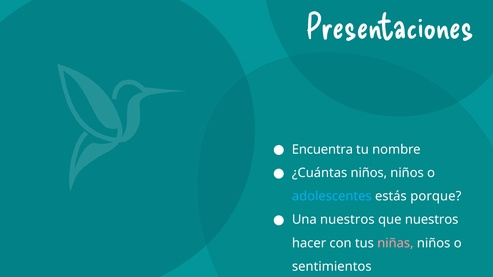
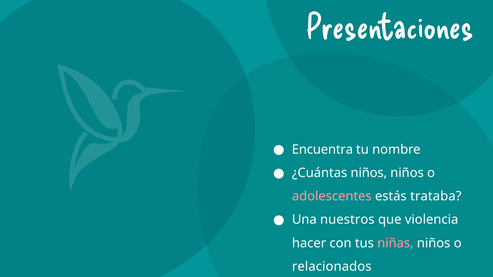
adolescentes colour: light blue -> pink
porque: porque -> trataba
que nuestros: nuestros -> violencia
sentimientos: sentimientos -> relacionados
